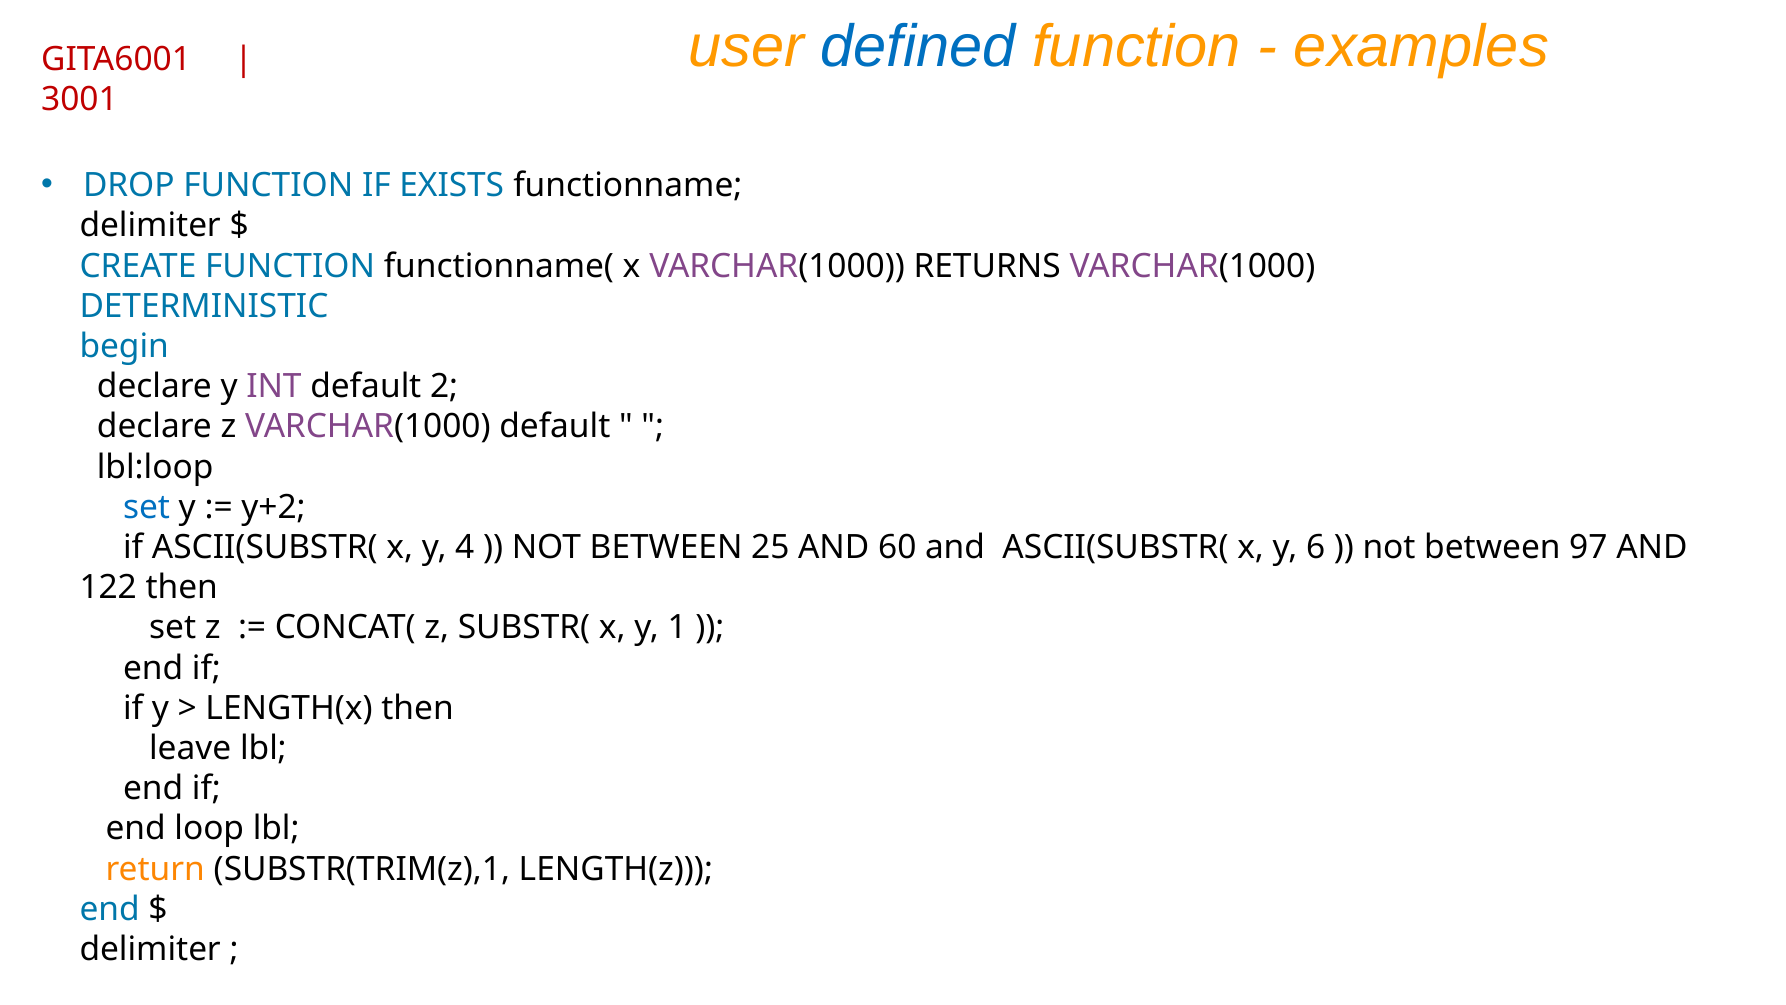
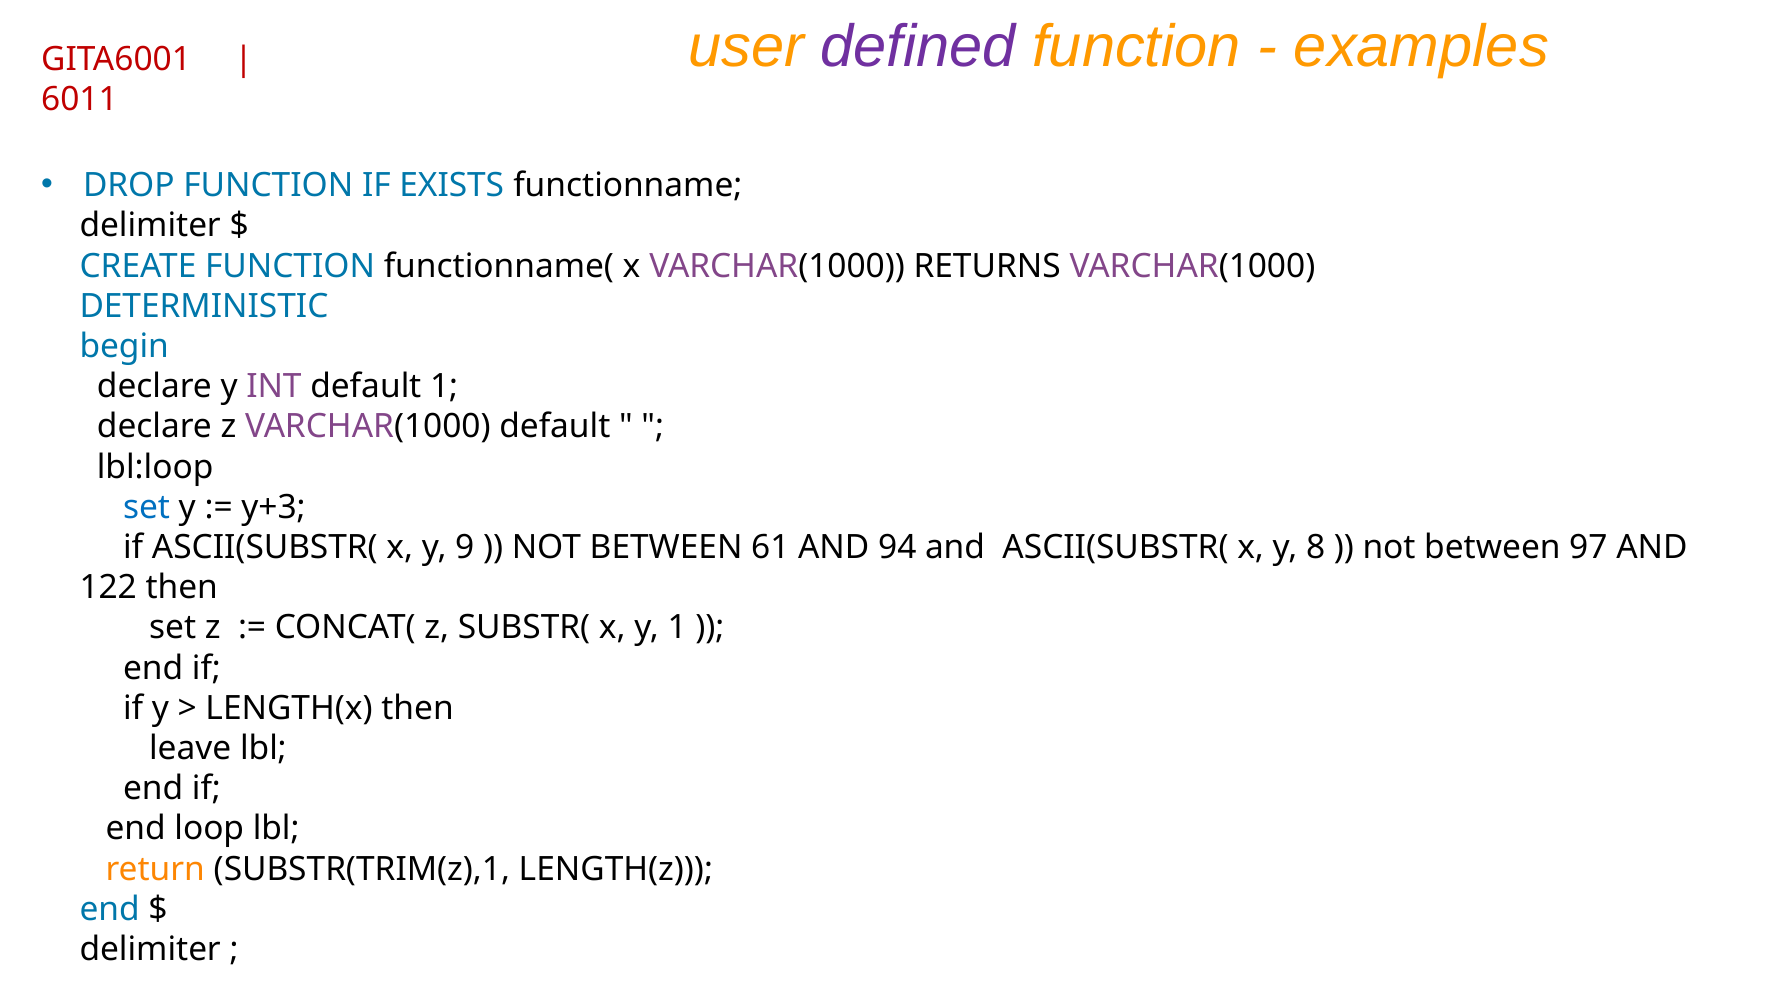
defined colour: blue -> purple
3001: 3001 -> 6011
default 2: 2 -> 1
y+2: y+2 -> y+3
4: 4 -> 9
25: 25 -> 61
60: 60 -> 94
6: 6 -> 8
